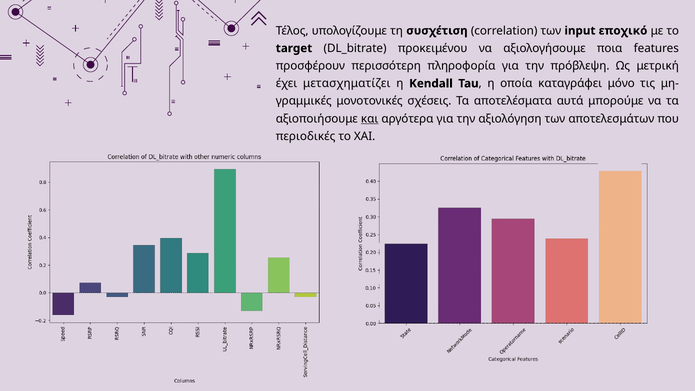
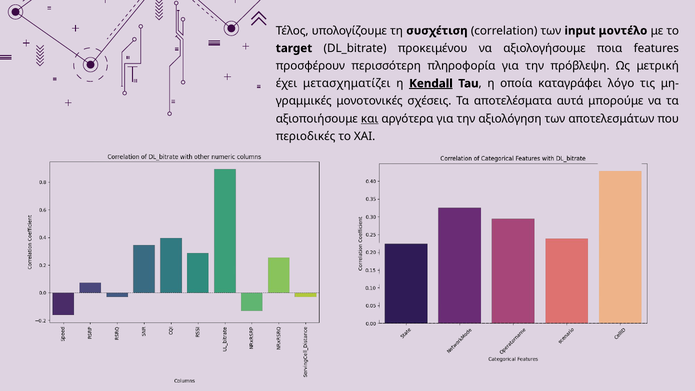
εποχικό: εποχικό -> μοντέλο
Kendall underline: none -> present
μόνο: μόνο -> λόγο
